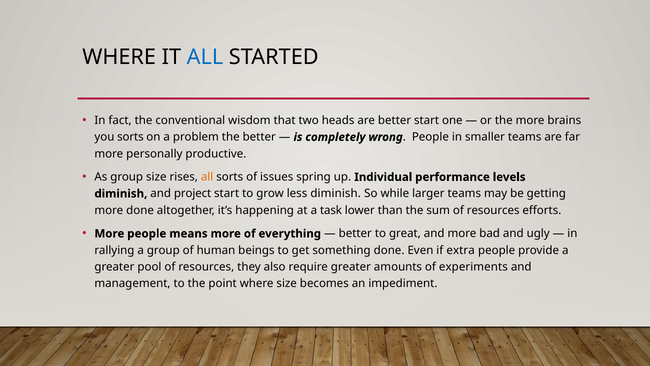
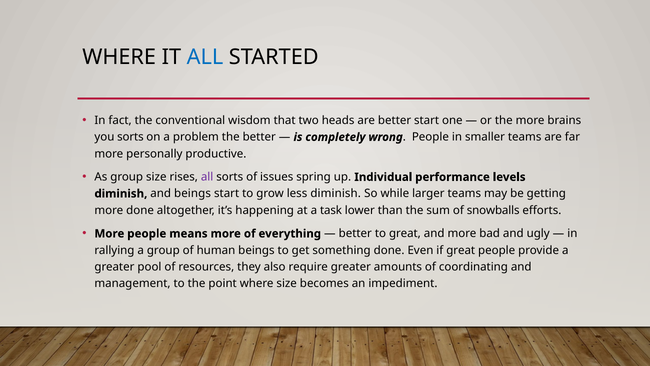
all at (207, 177) colour: orange -> purple
and project: project -> beings
sum of resources: resources -> snowballs
if extra: extra -> great
experiments: experiments -> coordinating
